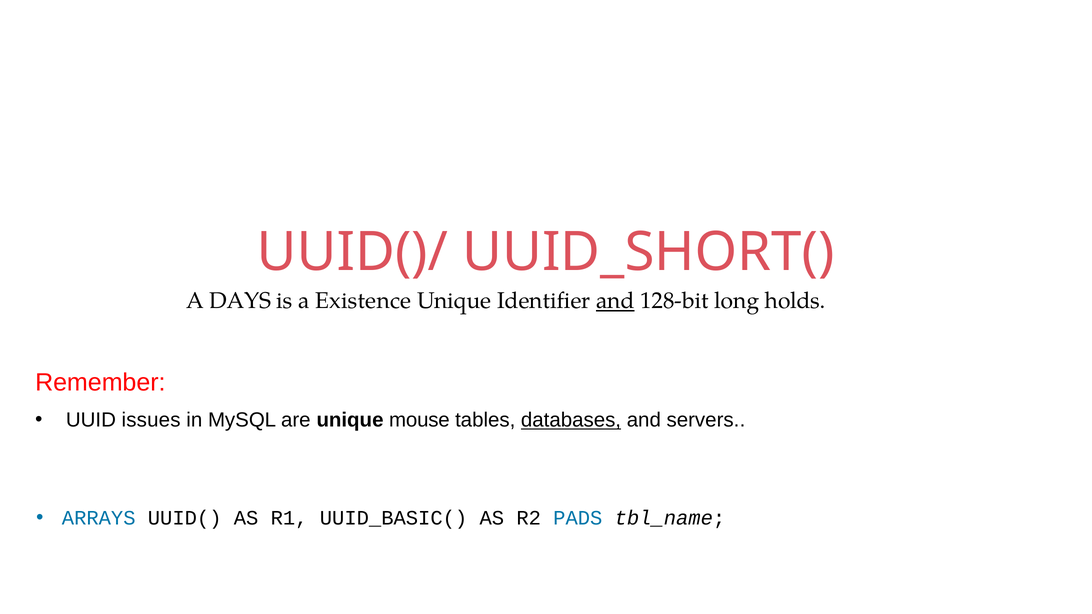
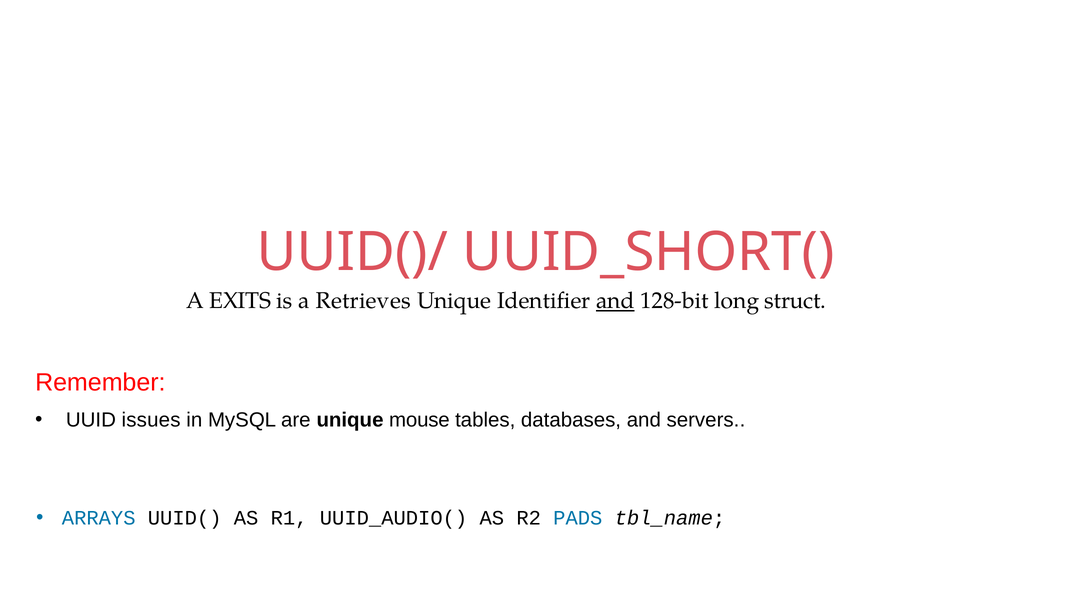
DAYS: DAYS -> EXITS
Existence: Existence -> Retrieves
holds: holds -> struct
databases underline: present -> none
UUID_BASIC(: UUID_BASIC( -> UUID_AUDIO(
